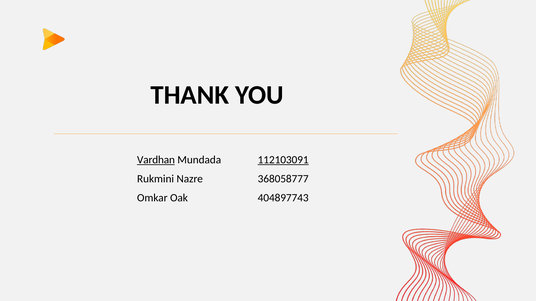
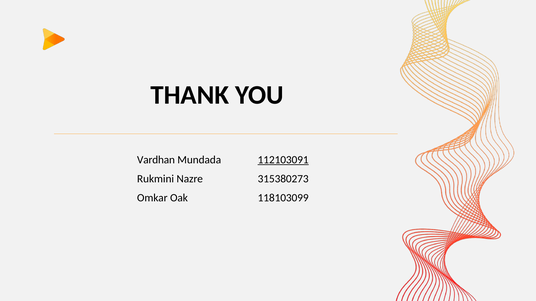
Vardhan underline: present -> none
368058777: 368058777 -> 315380273
404897743: 404897743 -> 118103099
